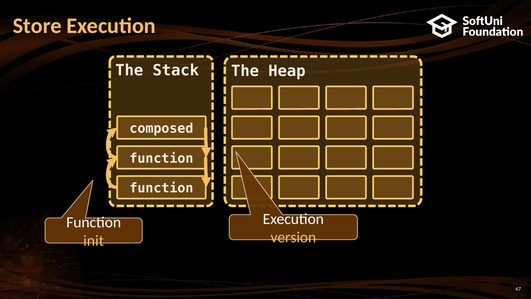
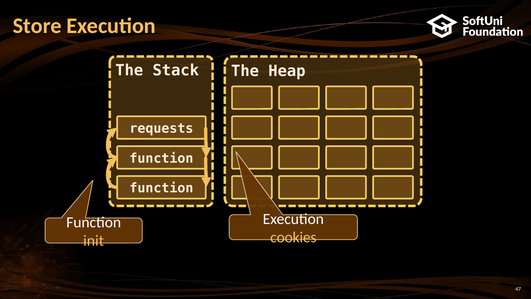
composed: composed -> requests
version: version -> cookies
